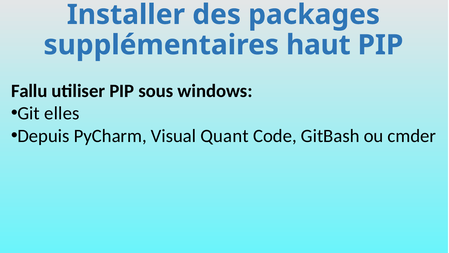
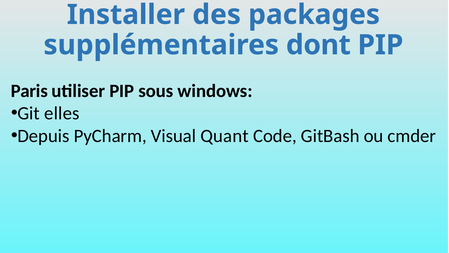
haut: haut -> dont
Fallu: Fallu -> Paris
